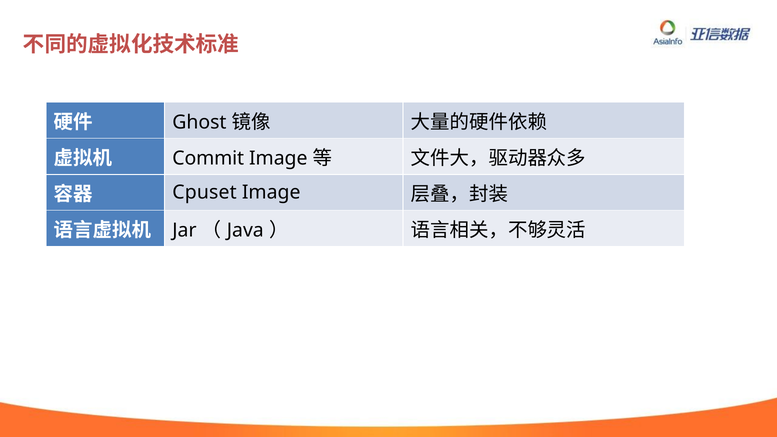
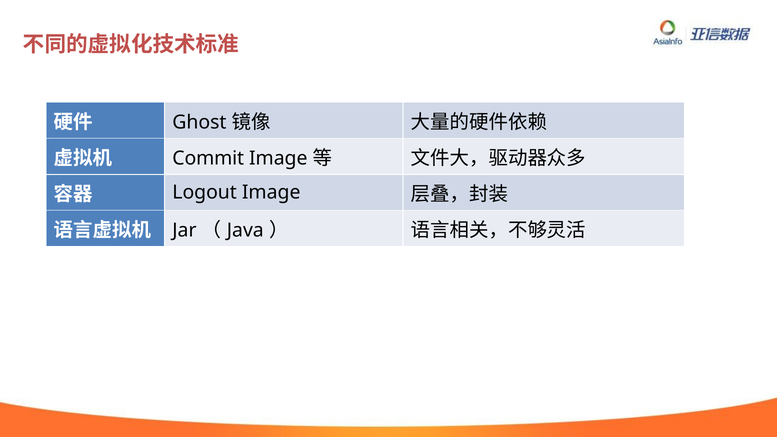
Cpuset: Cpuset -> Logout
